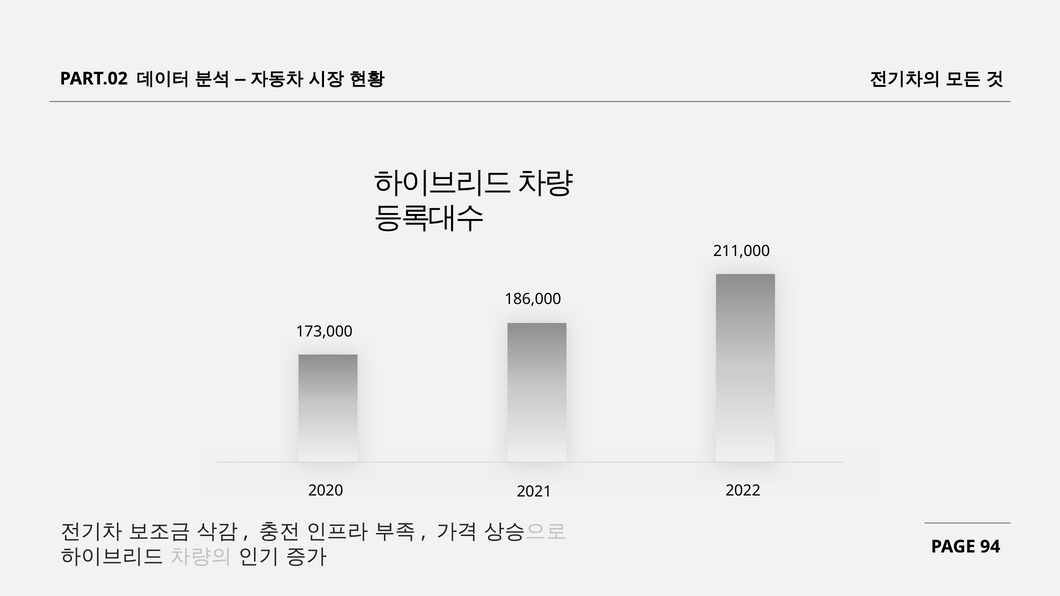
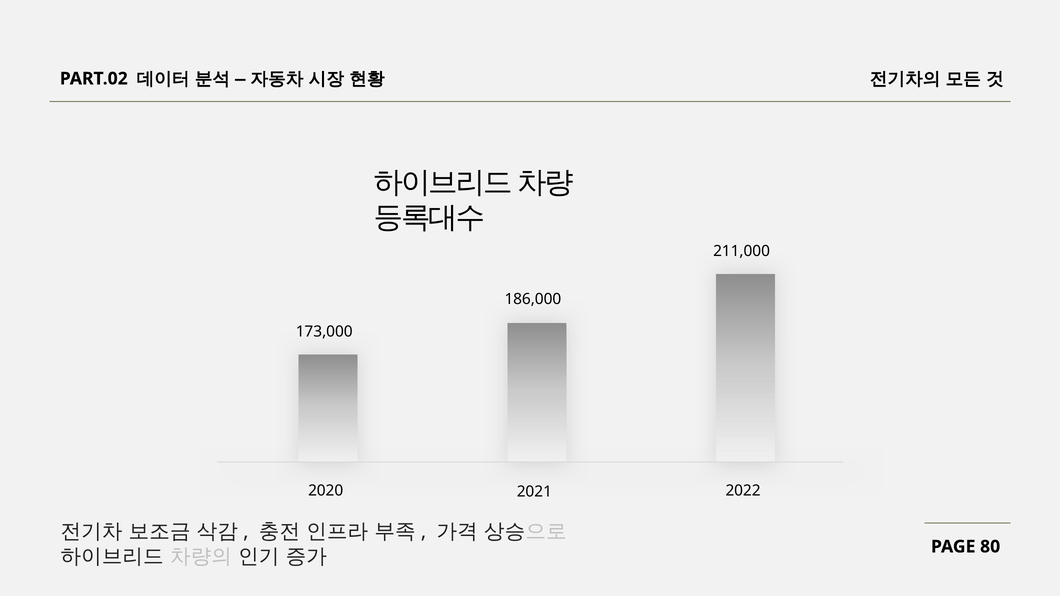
94: 94 -> 80
